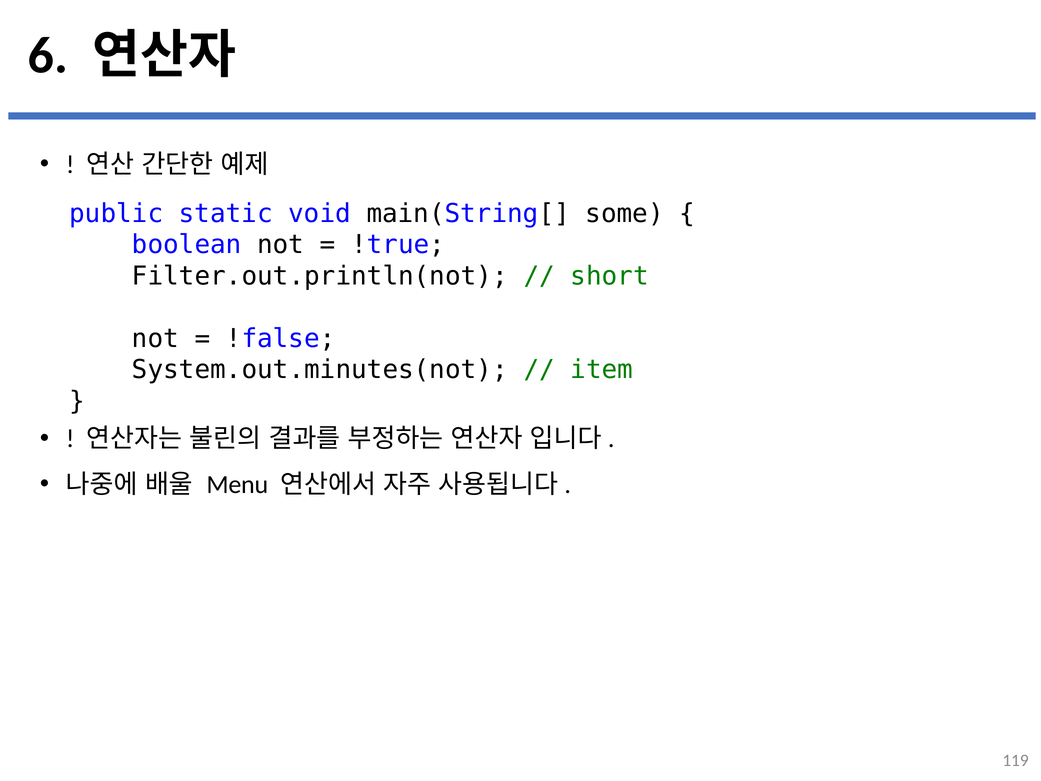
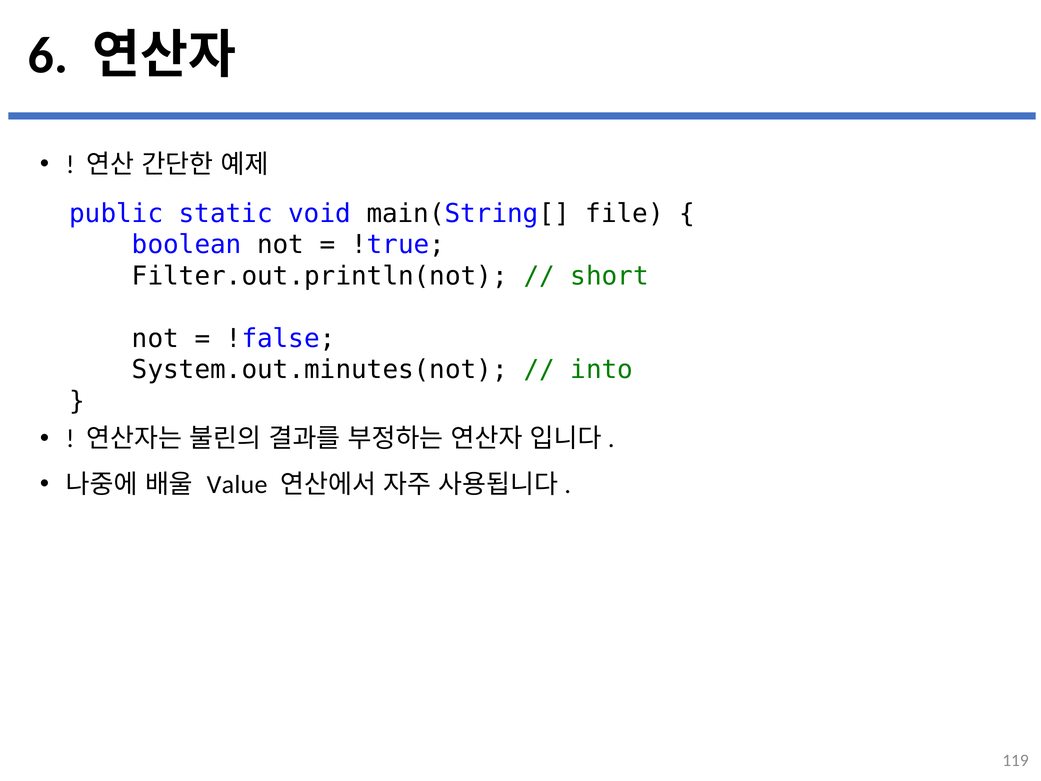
some: some -> file
item: item -> into
Menu: Menu -> Value
